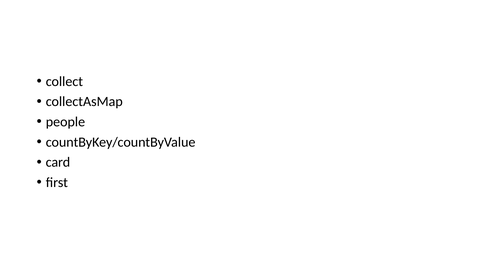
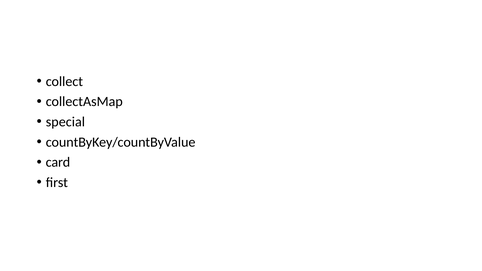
people: people -> special
